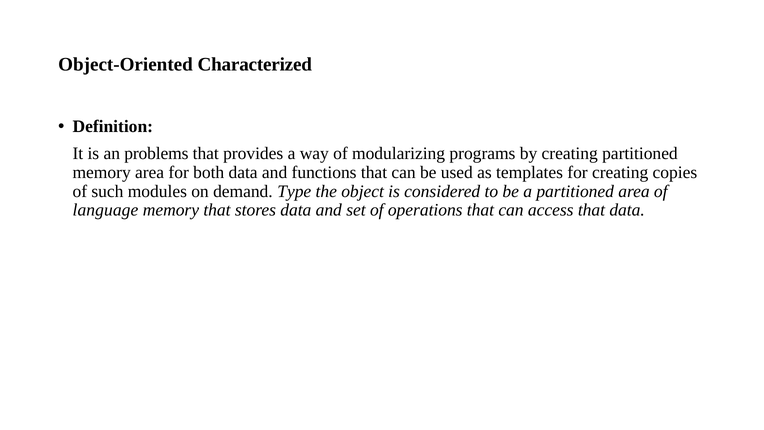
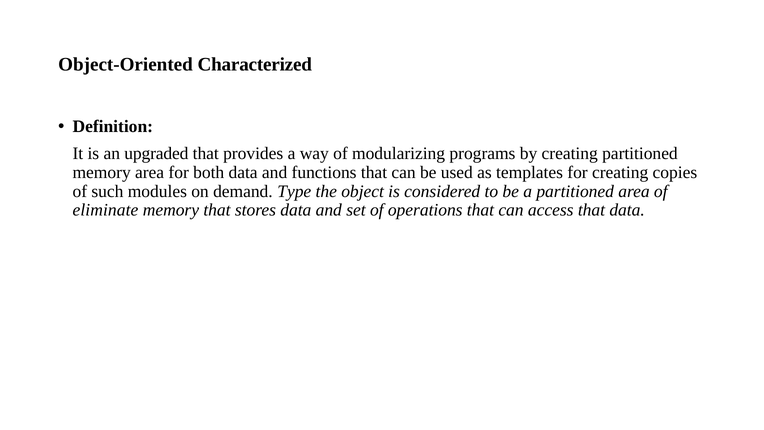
problems: problems -> upgraded
language: language -> eliminate
